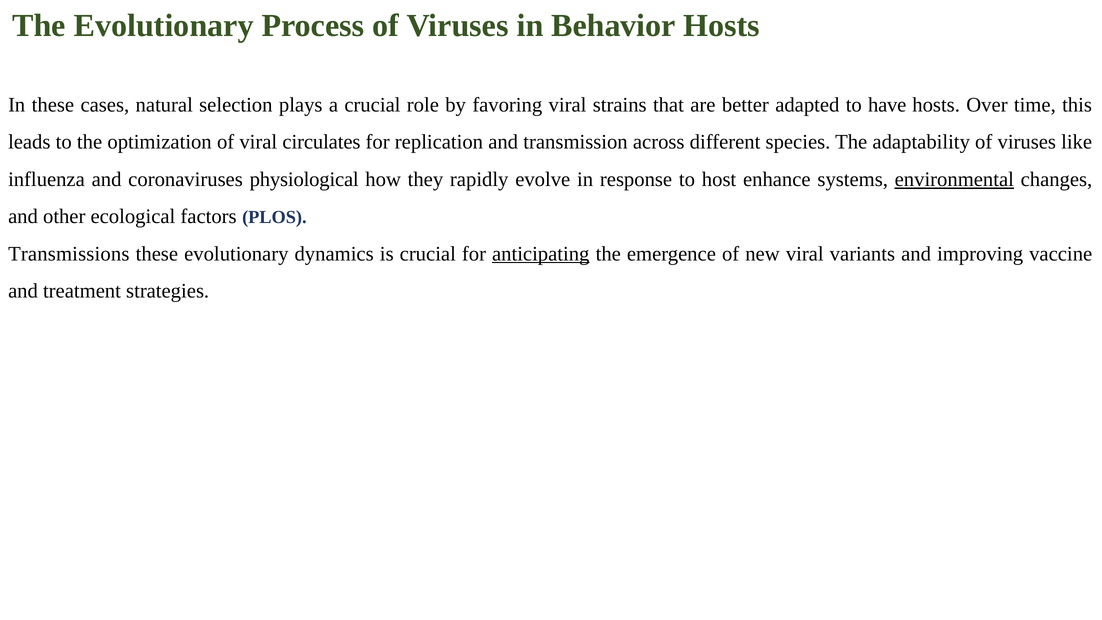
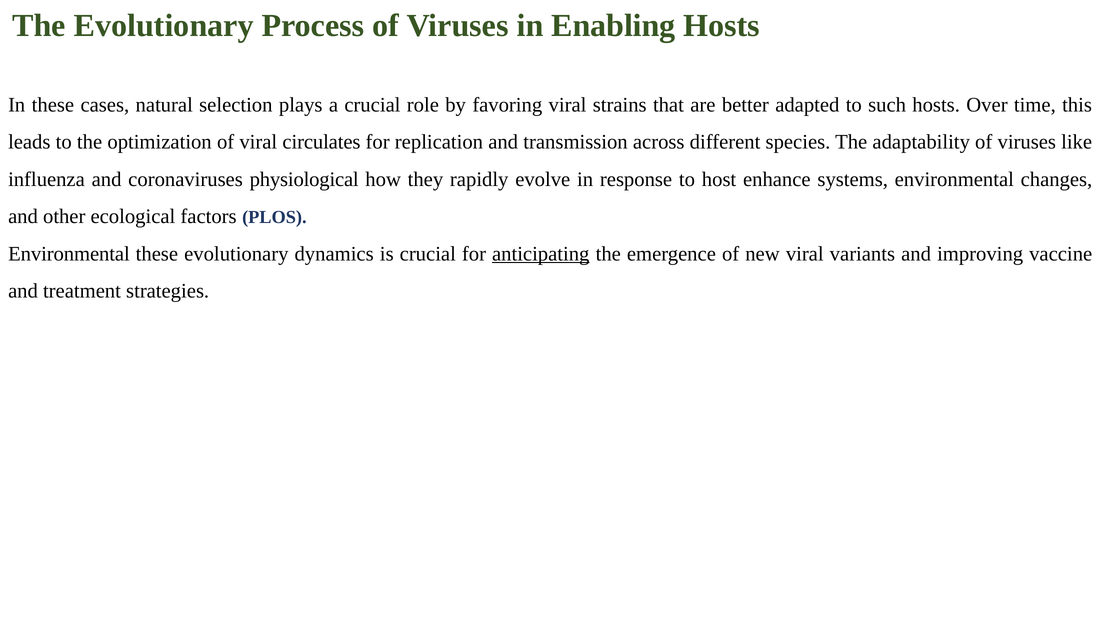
Behavior: Behavior -> Enabling
have: have -> such
environmental at (954, 179) underline: present -> none
Transmissions at (69, 254): Transmissions -> Environmental
